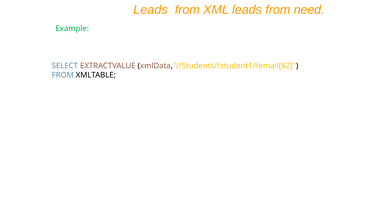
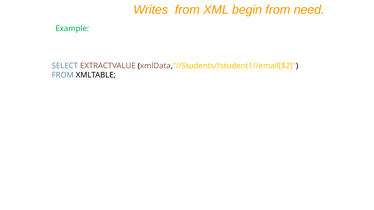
Leads at (151, 10): Leads -> Writes
XML leads: leads -> begin
